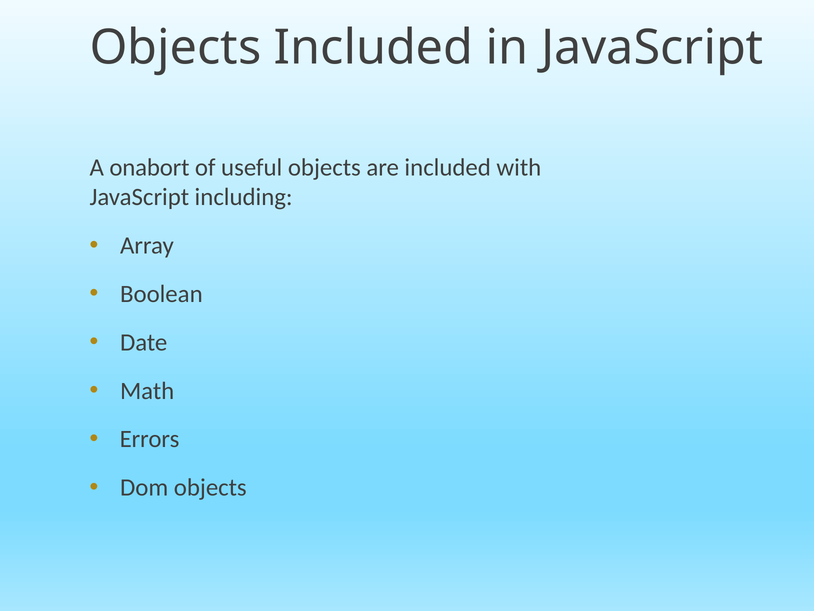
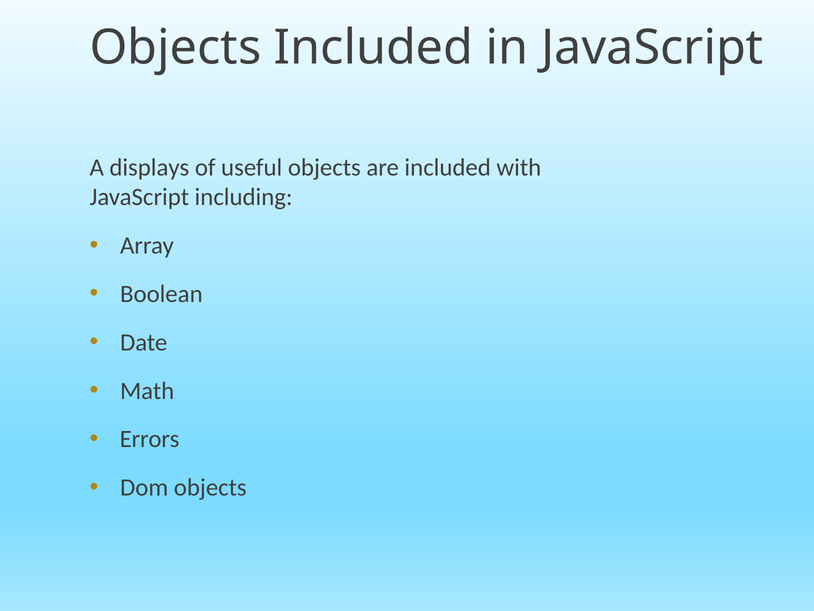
onabort: onabort -> displays
